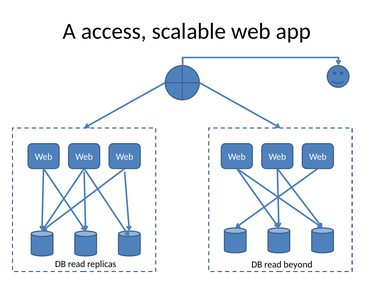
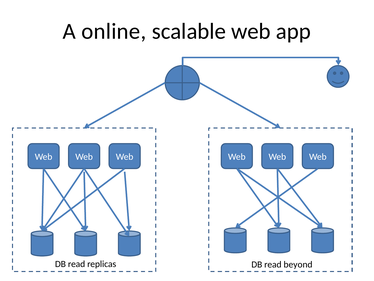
access: access -> online
